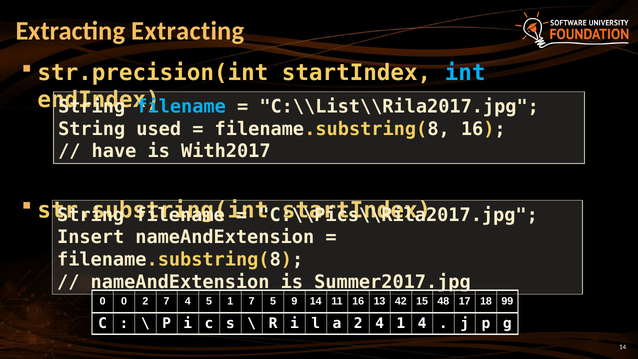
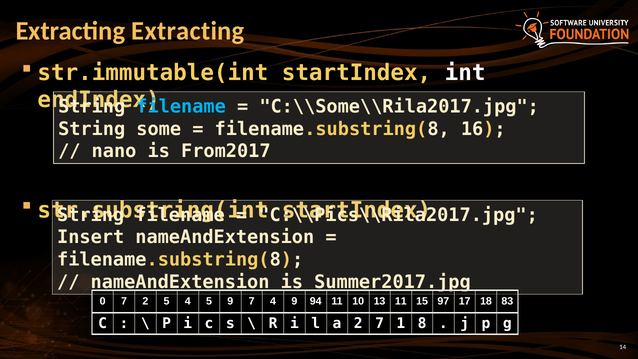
str.precision(int: str.precision(int -> str.immutable(int
int colour: light blue -> white
C:\\List\\Rila2017.jpg: C:\\List\\Rila2017.jpg -> C:\\Some\\Rila2017.jpg
used: used -> some
have: have -> nano
With2017: With2017 -> From2017
0 0: 0 -> 7
2 7: 7 -> 5
5 1: 1 -> 9
7 5: 5 -> 4
9 14: 14 -> 94
11 16: 16 -> 10
13 42: 42 -> 11
48: 48 -> 97
99: 99 -> 83
2 4: 4 -> 7
1 4: 4 -> 8
